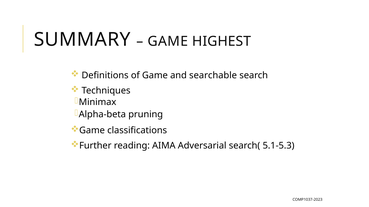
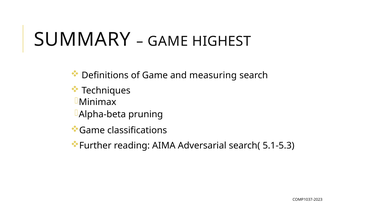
searchable: searchable -> measuring
